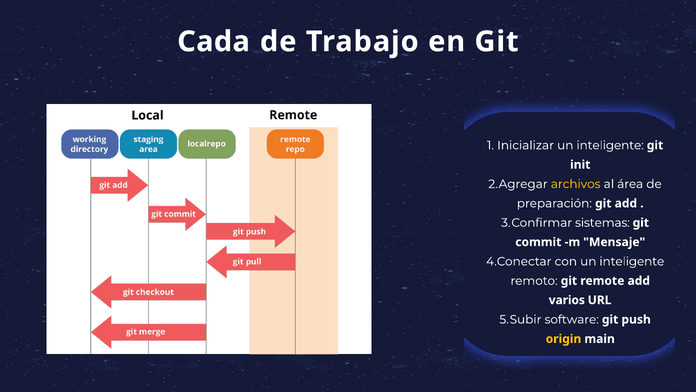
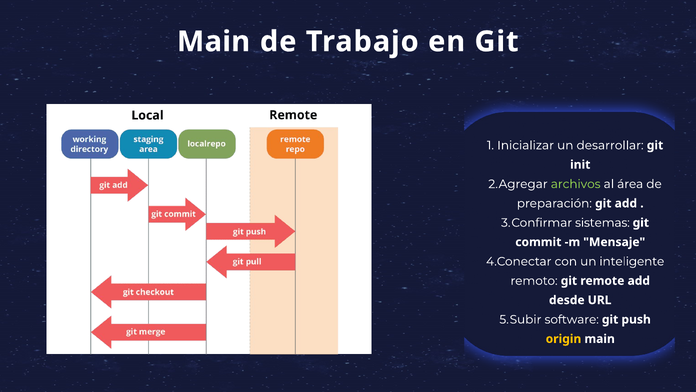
Cada at (214, 42): Cada -> Main
Inicializar un inteligente: inteligente -> desarrollar
archivos colour: yellow -> light green
varios: varios -> desde
